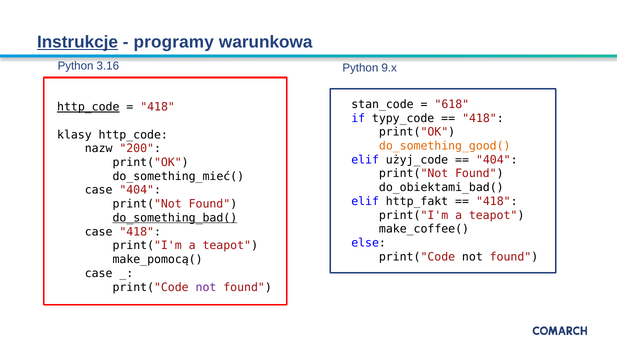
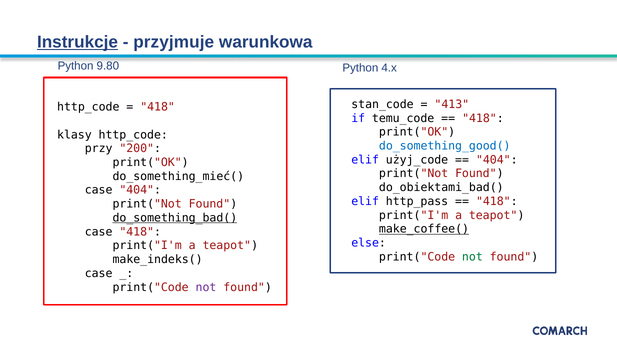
programy: programy -> przyjmuje
3.16: 3.16 -> 9.80
9.x: 9.x -> 4.x
618: 618 -> 413
http_code at (88, 107) underline: present -> none
typy_code: typy_code -> temu_code
do_something_good( colour: orange -> blue
nazw: nazw -> przy
http_fakt: http_fakt -> http_pass
make_coffee( underline: none -> present
not at (472, 257) colour: black -> green
make_pomocą(: make_pomocą( -> make_indeks(
